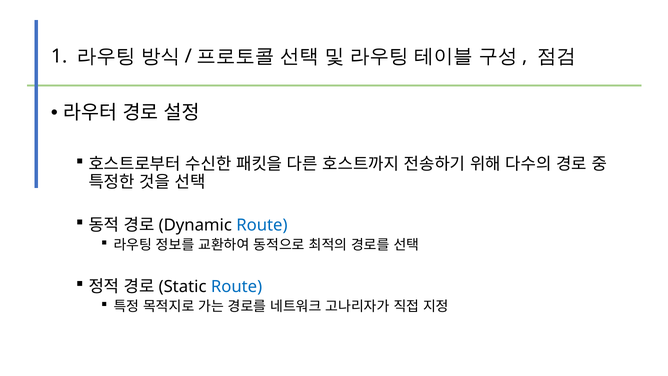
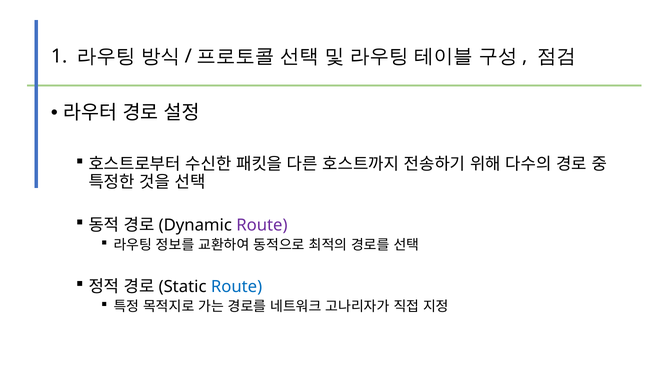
Route at (262, 225) colour: blue -> purple
